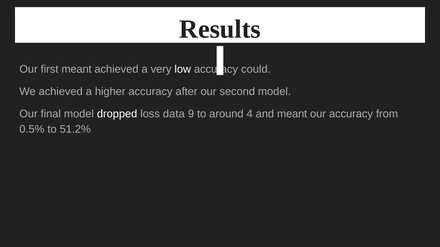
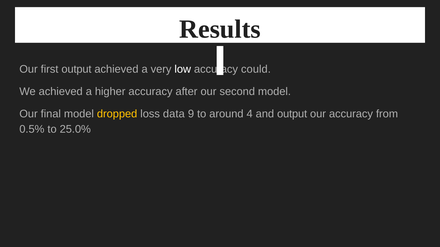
first meant: meant -> output
dropped colour: white -> yellow
and meant: meant -> output
51.2%: 51.2% -> 25.0%
